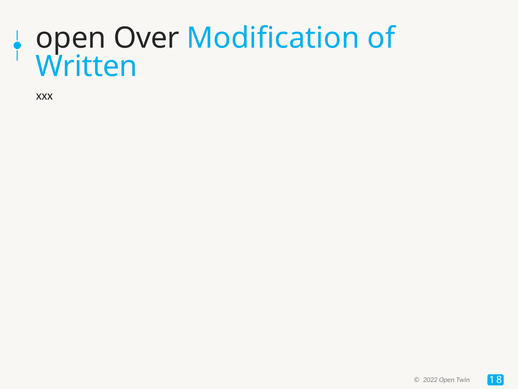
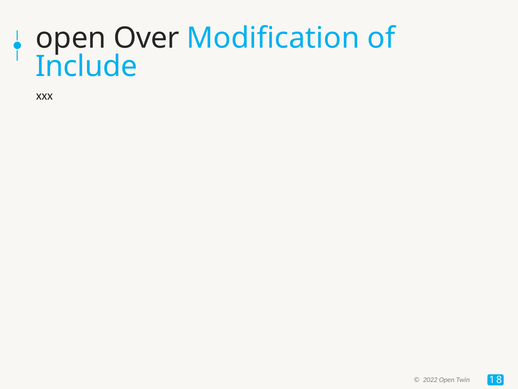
Written: Written -> Include
